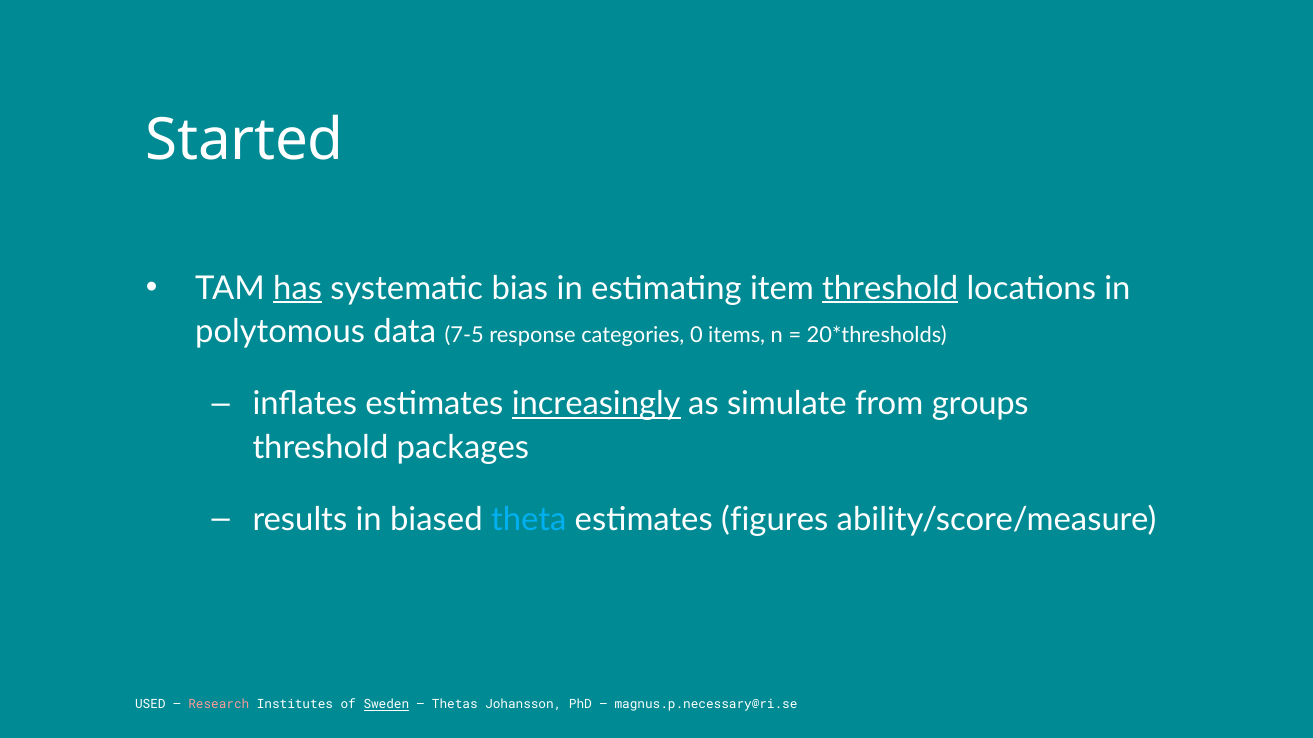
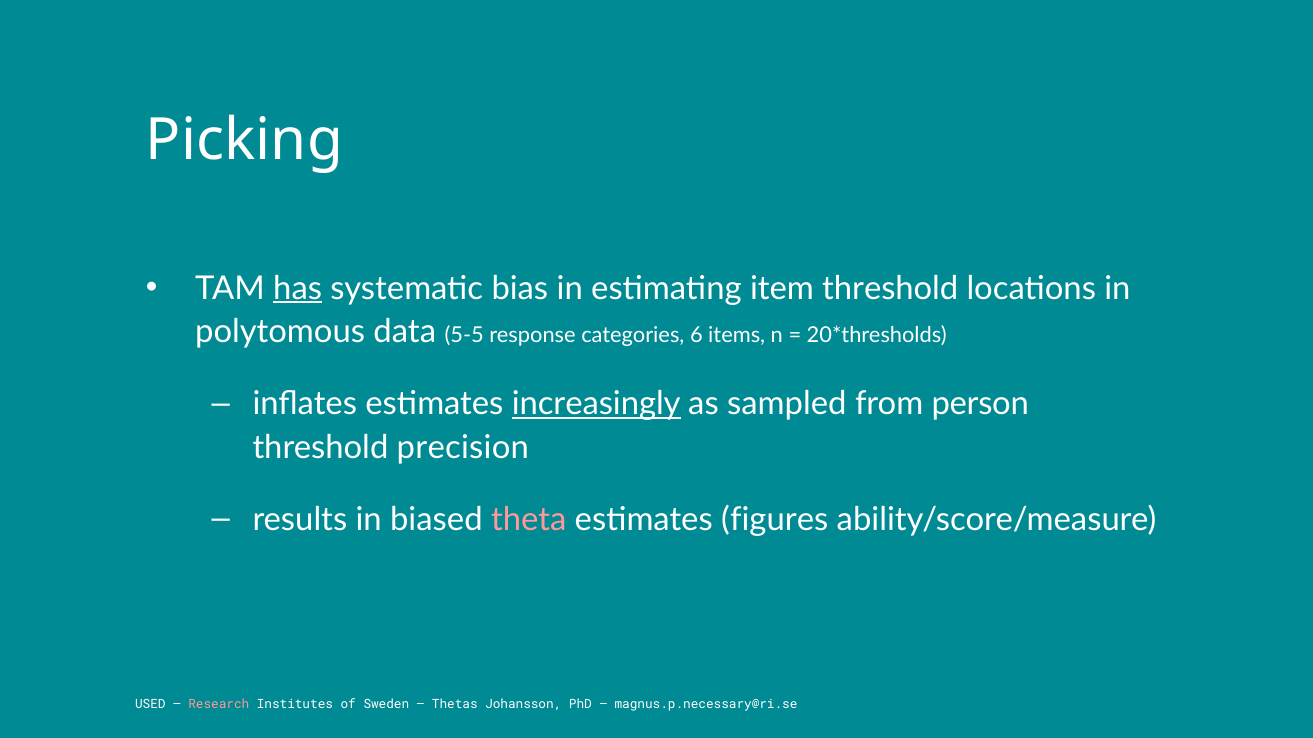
Started: Started -> Picking
threshold at (890, 289) underline: present -> none
7-5: 7-5 -> 5-5
0: 0 -> 6
simulate: simulate -> sampled
groups: groups -> person
packages: packages -> precision
theta colour: light blue -> pink
Sweden underline: present -> none
